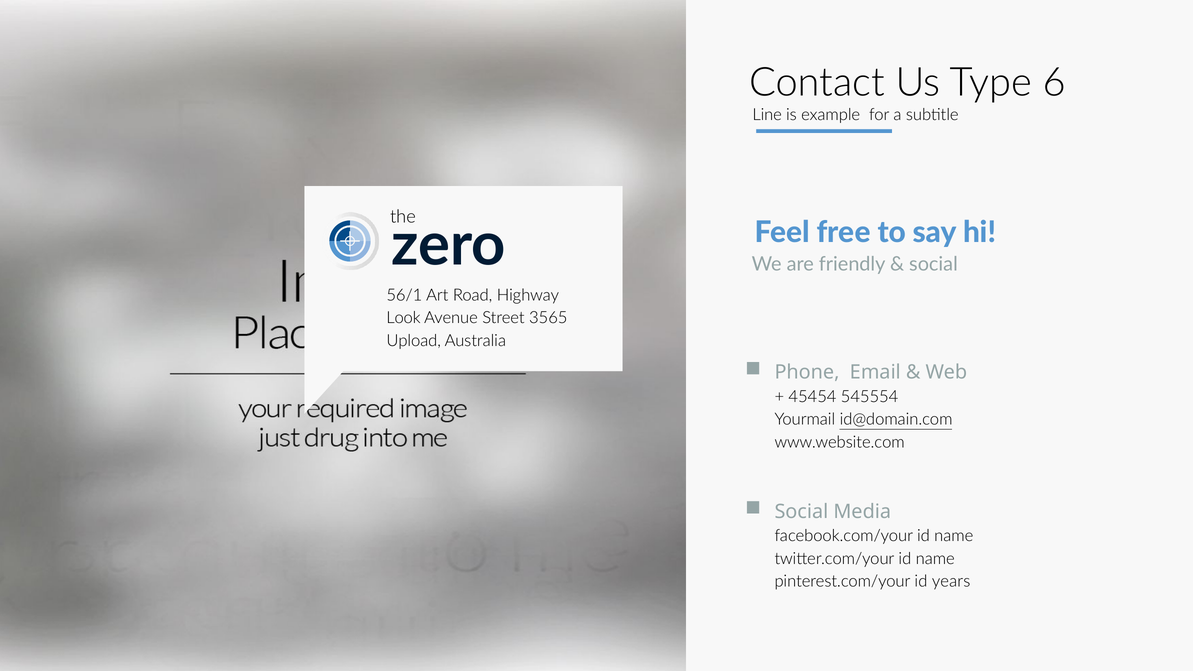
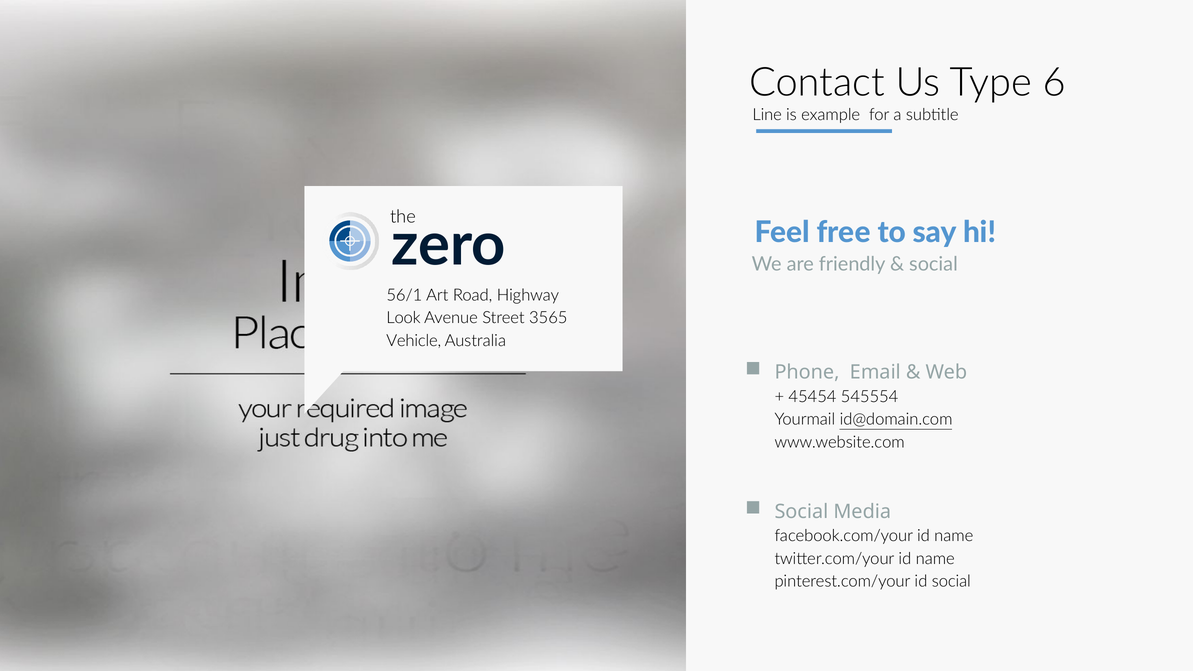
Upload: Upload -> Vehicle
id years: years -> social
